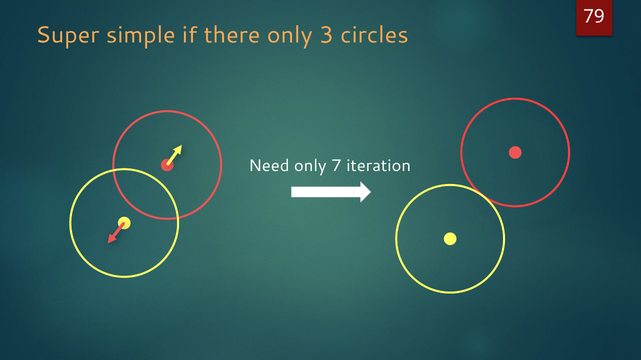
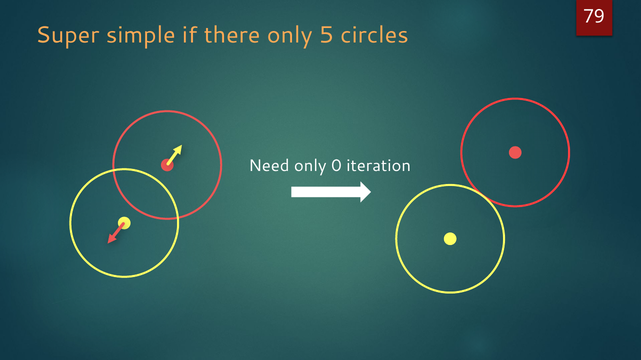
3: 3 -> 5
7: 7 -> 0
